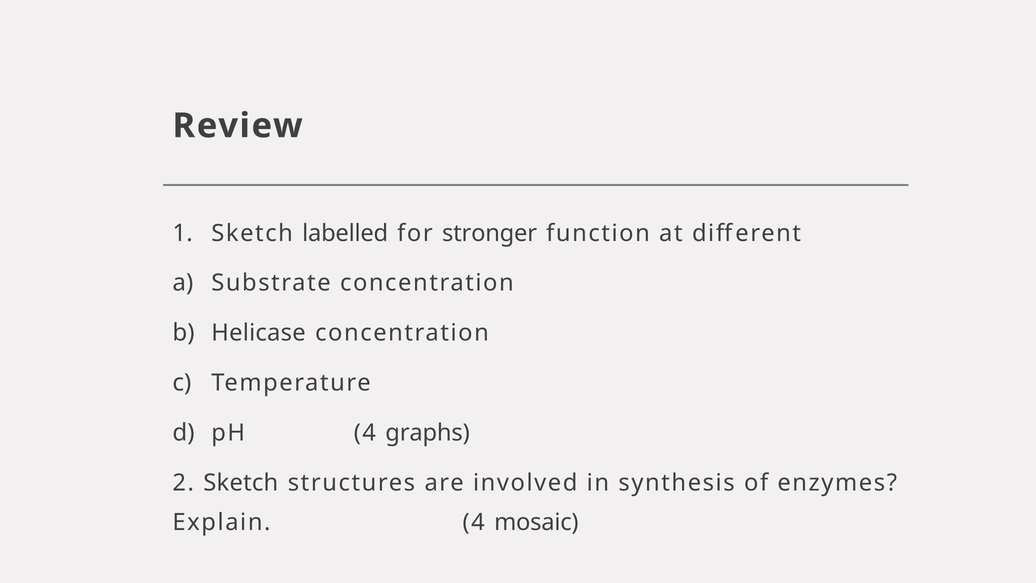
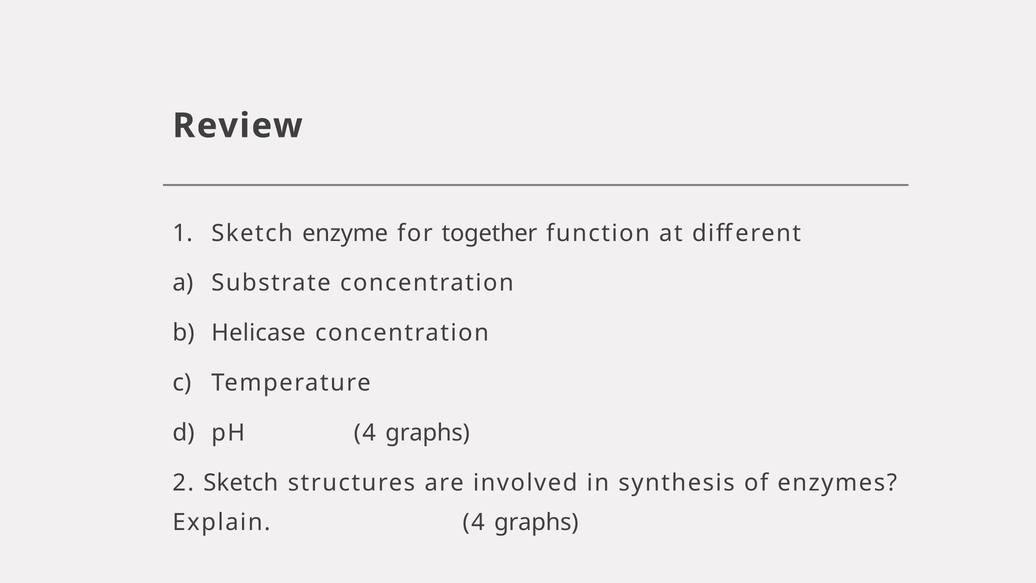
labelled: labelled -> enzyme
stronger: stronger -> together
Explain 4 mosaic: mosaic -> graphs
